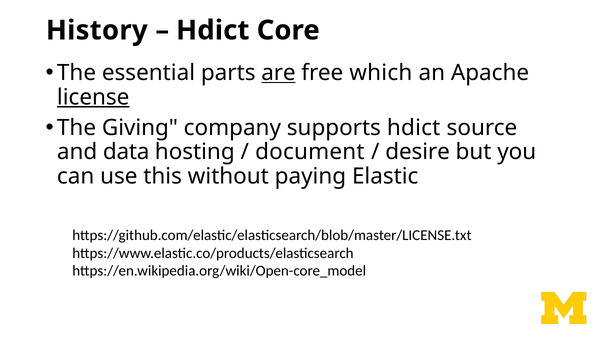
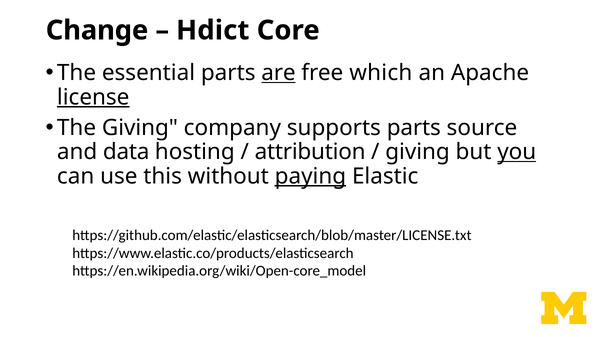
History: History -> Change
supports hdict: hdict -> parts
document: document -> attribution
desire at (418, 152): desire -> giving
you underline: none -> present
paying underline: none -> present
